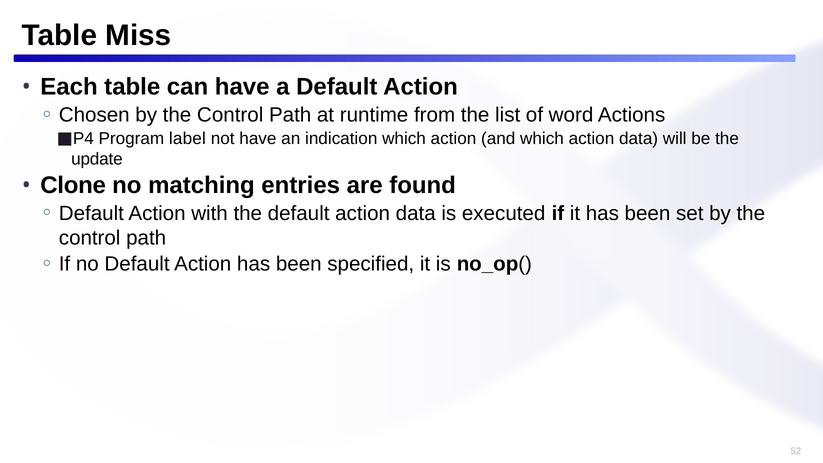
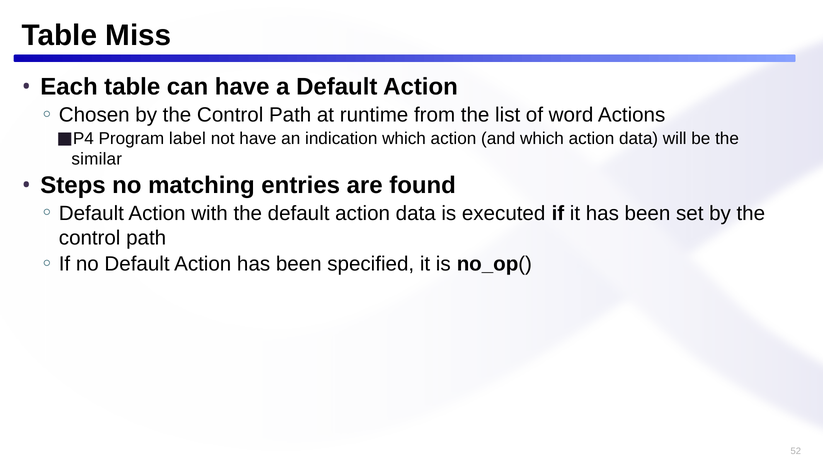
update: update -> similar
Clone: Clone -> Steps
